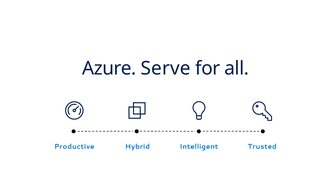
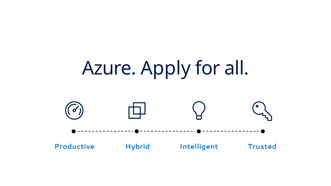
Serve: Serve -> Apply
